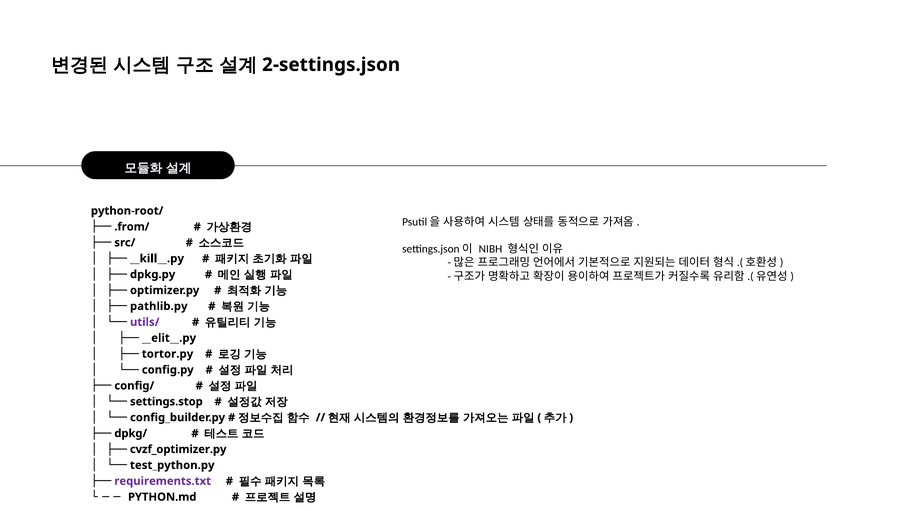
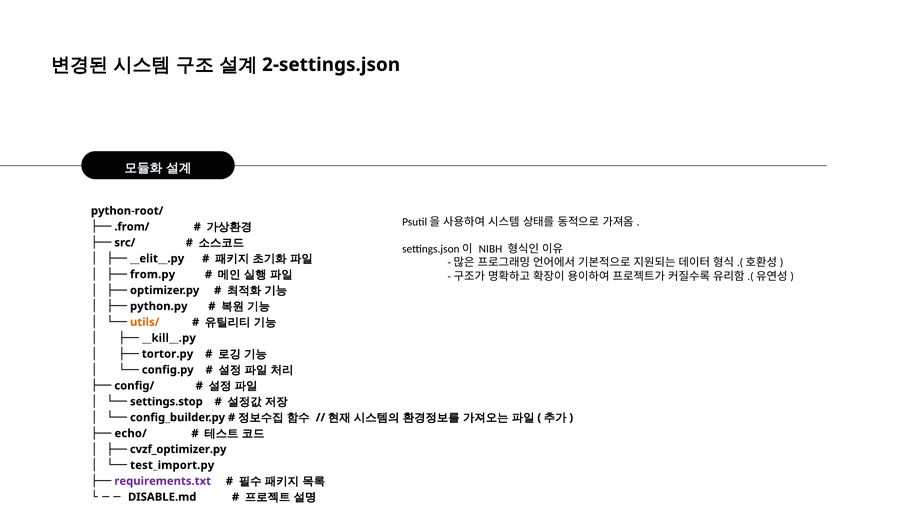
__kill__.py: __kill__.py -> __elit__.py
dpkg.py: dpkg.py -> from.py
pathlib.py: pathlib.py -> python.py
utils/ colour: purple -> orange
__elit__.py: __elit__.py -> __kill__.py
dpkg/: dpkg/ -> echo/
test_python.py: test_python.py -> test_import.py
PYTHON.md: PYTHON.md -> DISABLE.md
